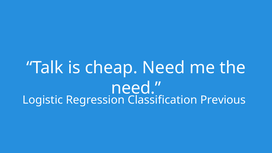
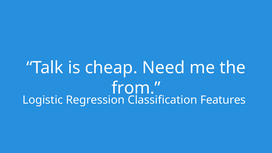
need at (136, 88): need -> from
Previous: Previous -> Features
